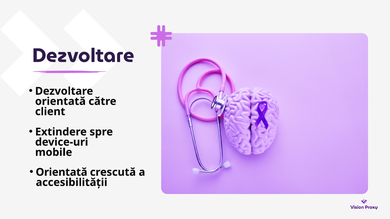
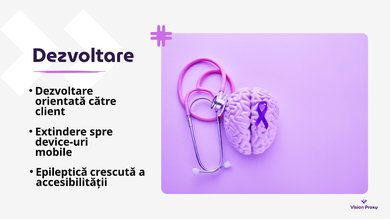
Orientată at (62, 172): Orientată -> Epileptică
